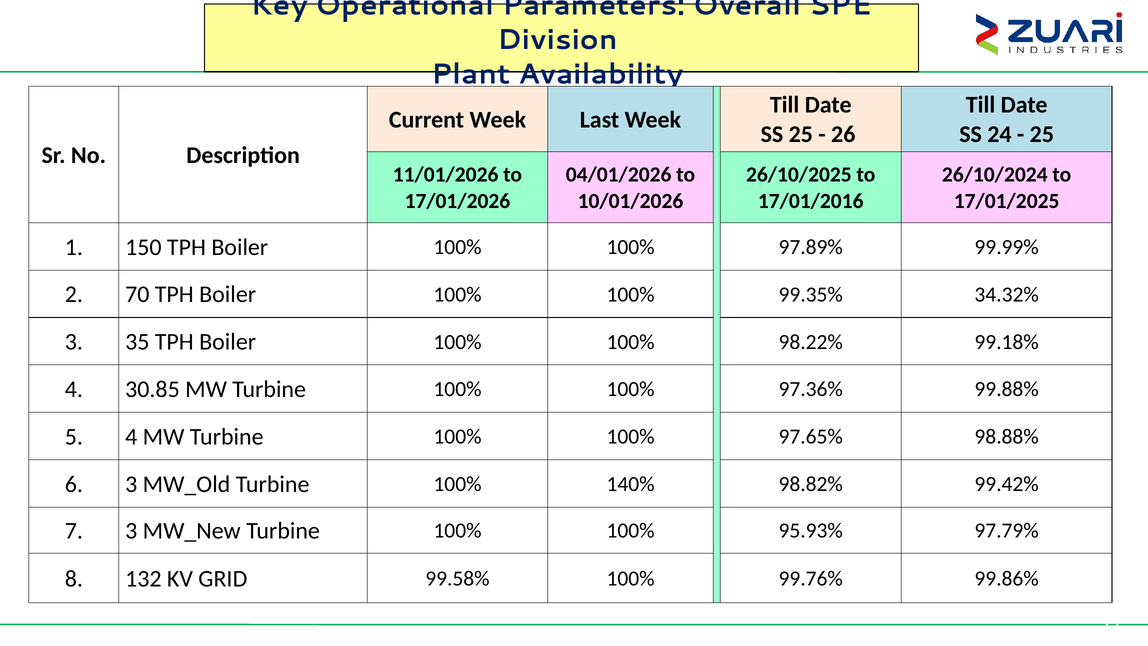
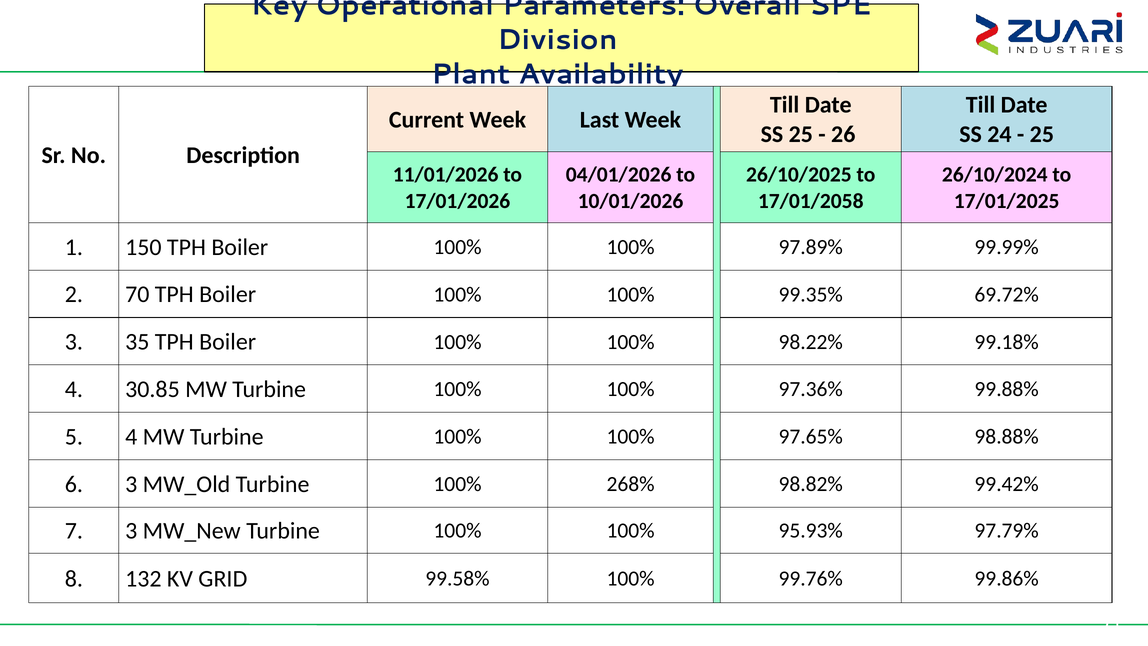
17/01/2016: 17/01/2016 -> 17/01/2058
34.32%: 34.32% -> 69.72%
140%: 140% -> 268%
